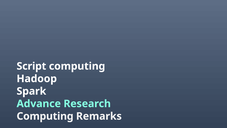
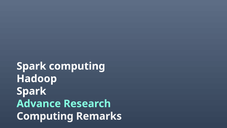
Script at (31, 66): Script -> Spark
